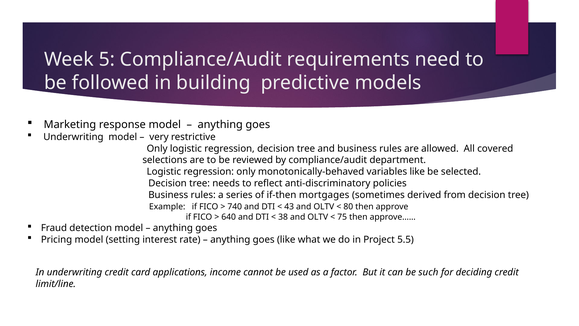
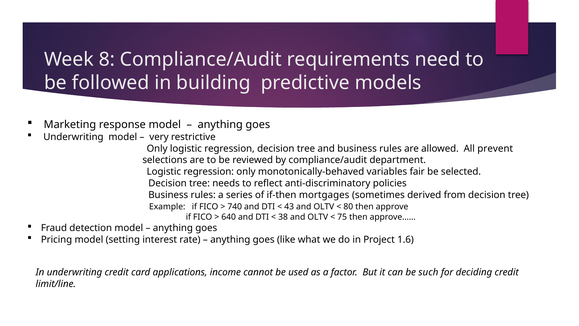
5: 5 -> 8
covered: covered -> prevent
variables like: like -> fair
5.5: 5.5 -> 1.6
